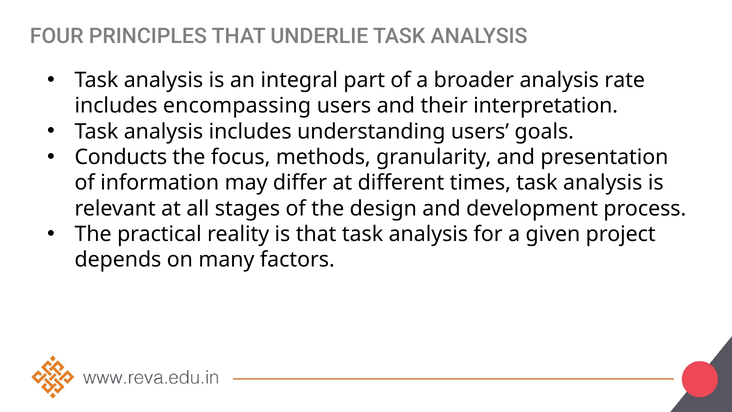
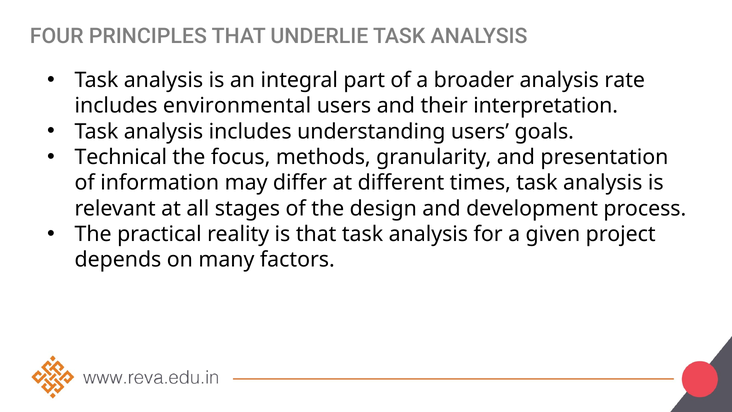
encompassing: encompassing -> environmental
Conducts: Conducts -> Technical
